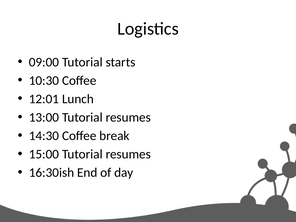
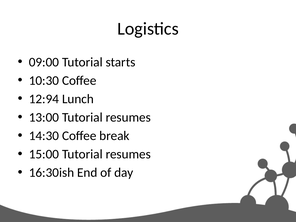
12:01: 12:01 -> 12:94
